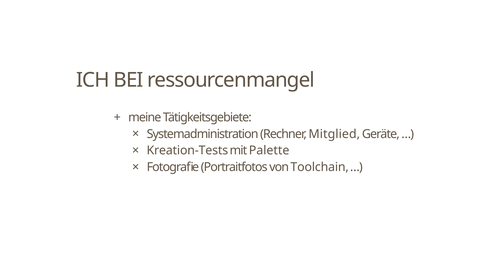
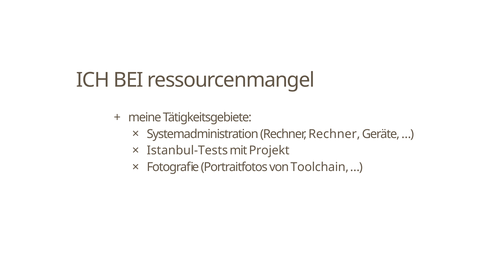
Rechner Mitglied: Mitglied -> Rechner
Kreation-Tests: Kreation-Tests -> Istanbul-Tests
Palette: Palette -> Projekt
